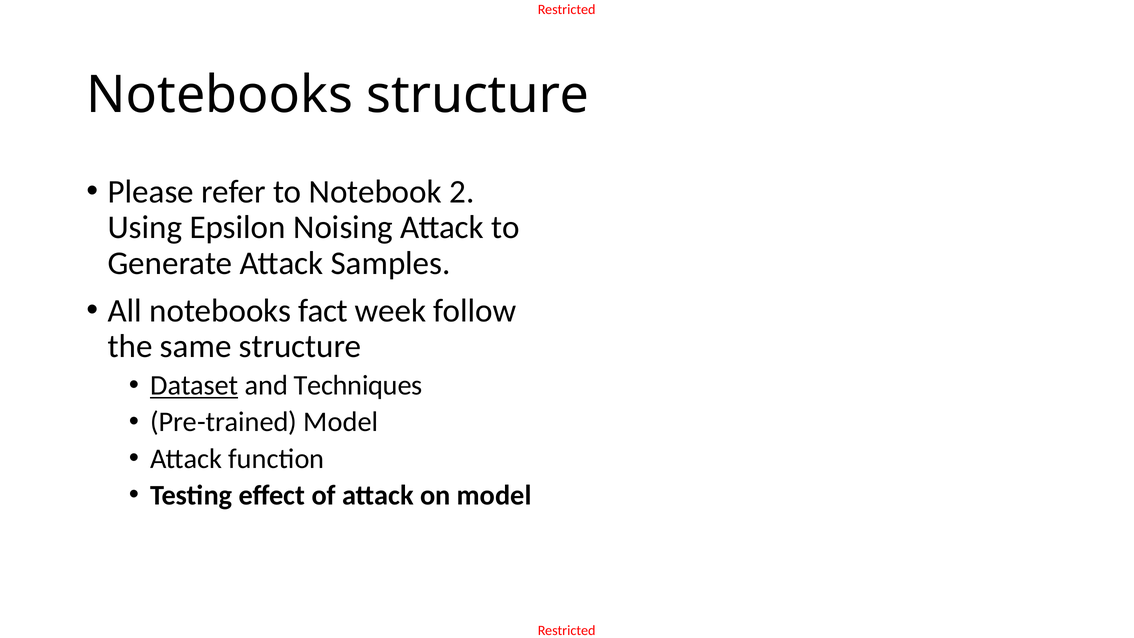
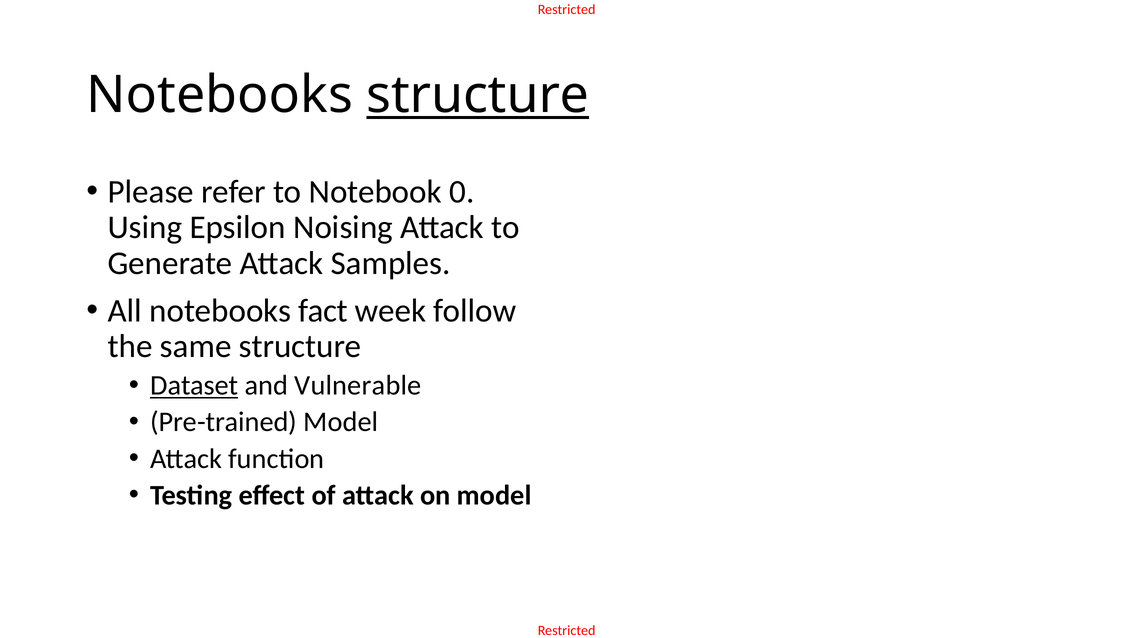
structure at (478, 95) underline: none -> present
2: 2 -> 0
Techniques: Techniques -> Vulnerable
